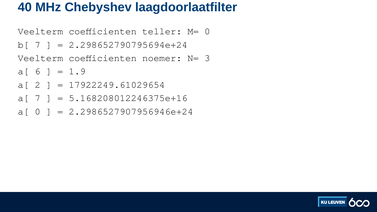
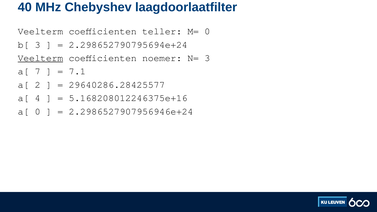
b[ 7: 7 -> 3
Veelterm at (40, 58) underline: none -> present
6: 6 -> 7
1.9: 1.9 -> 7.1
17922249.61029654: 17922249.61029654 -> 29640286.28425577
a[ 7: 7 -> 4
